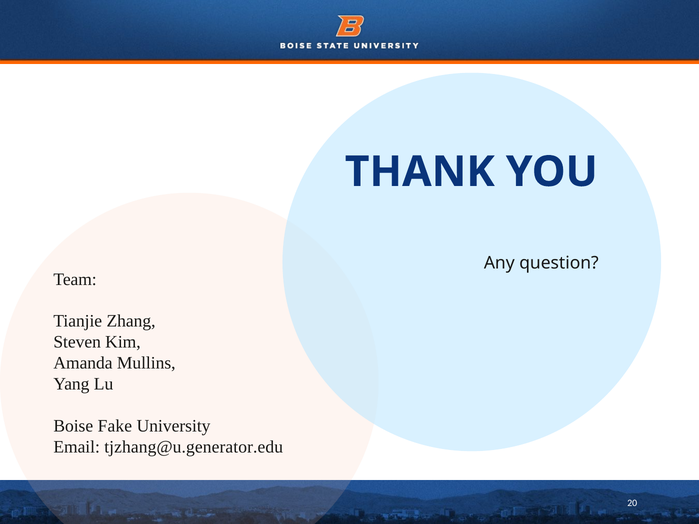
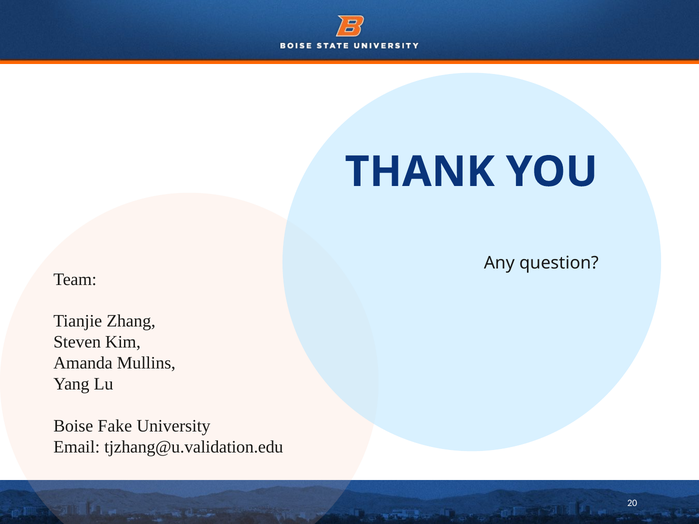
tjzhang@u.generator.edu: tjzhang@u.generator.edu -> tjzhang@u.validation.edu
